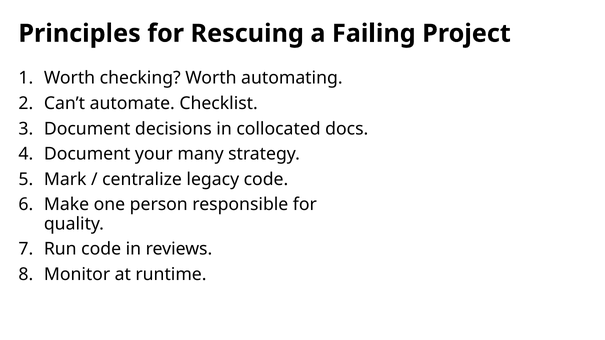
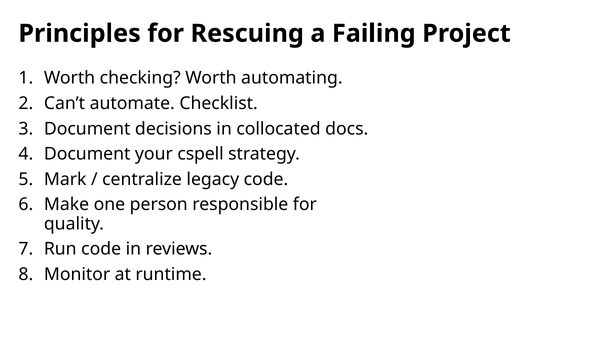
many: many -> cspell
